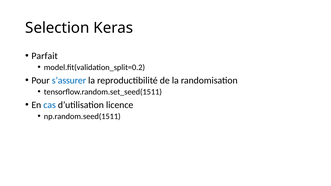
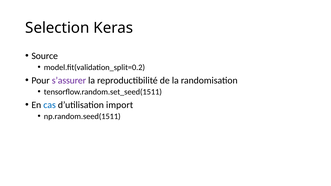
Parfait: Parfait -> Source
s’assurer colour: blue -> purple
licence: licence -> import
